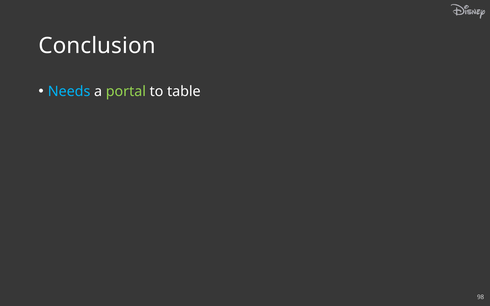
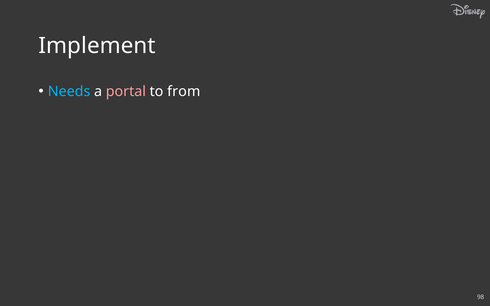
Conclusion: Conclusion -> Implement
portal colour: light green -> pink
table: table -> from
